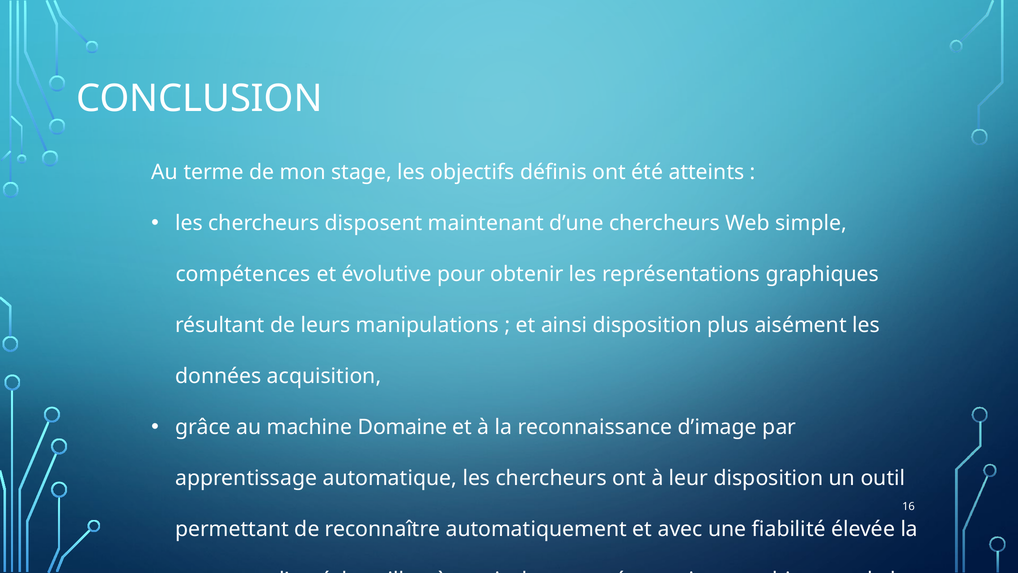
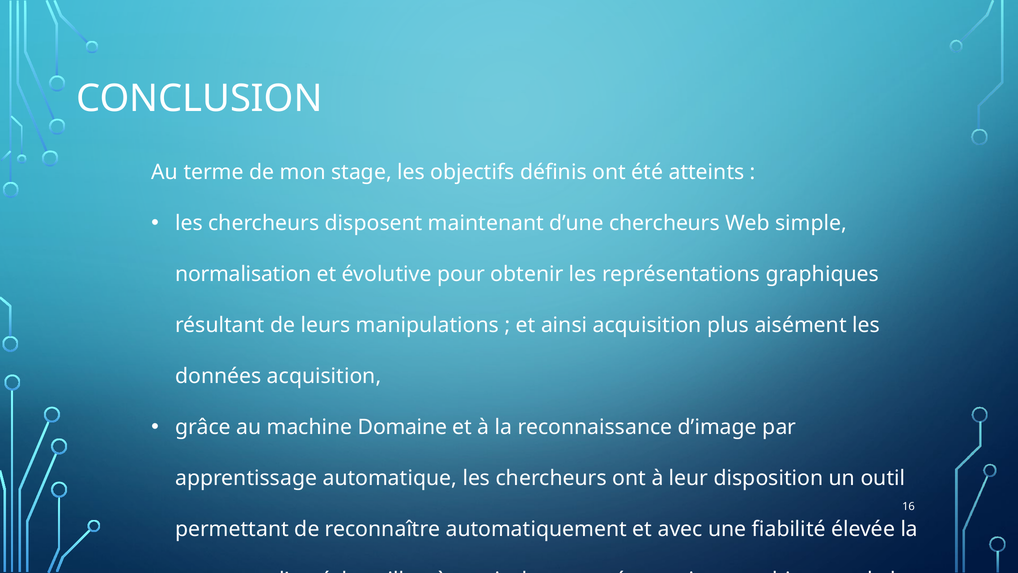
compétences: compétences -> normalisation
ainsi disposition: disposition -> acquisition
